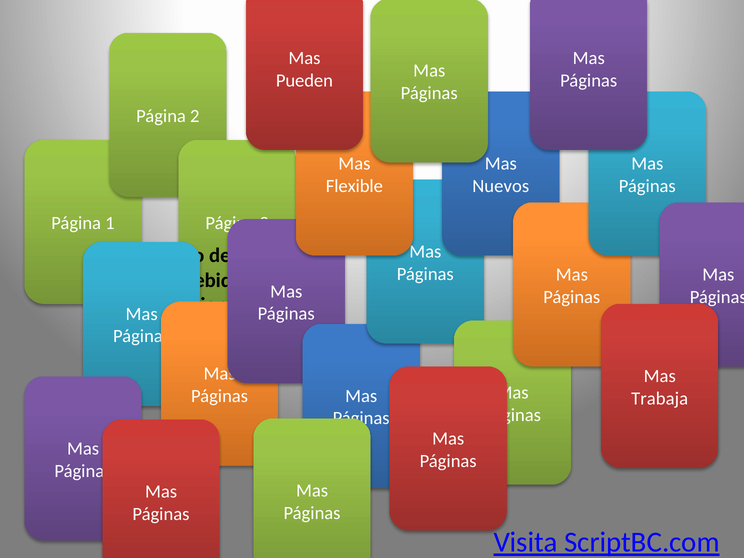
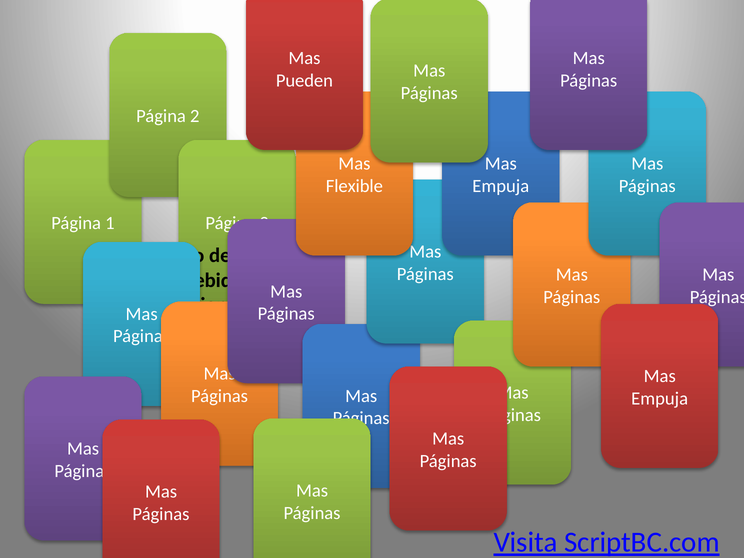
Nuevos at (501, 186): Nuevos -> Empuja
Trabaja at (660, 398): Trabaja -> Empuja
